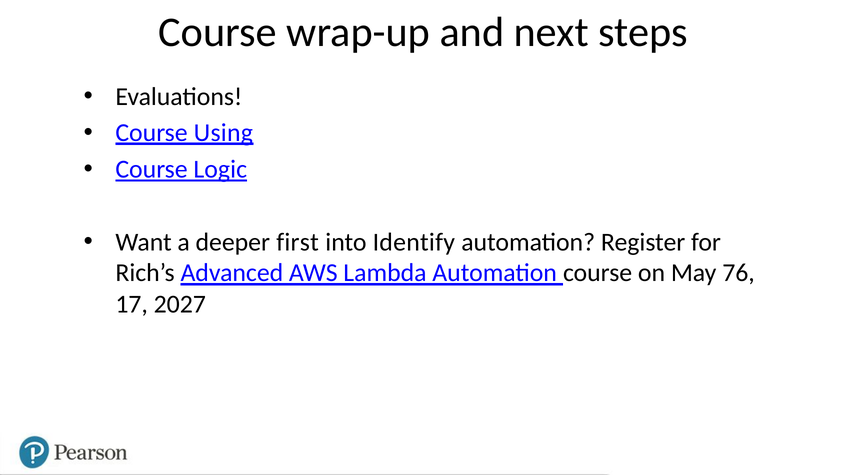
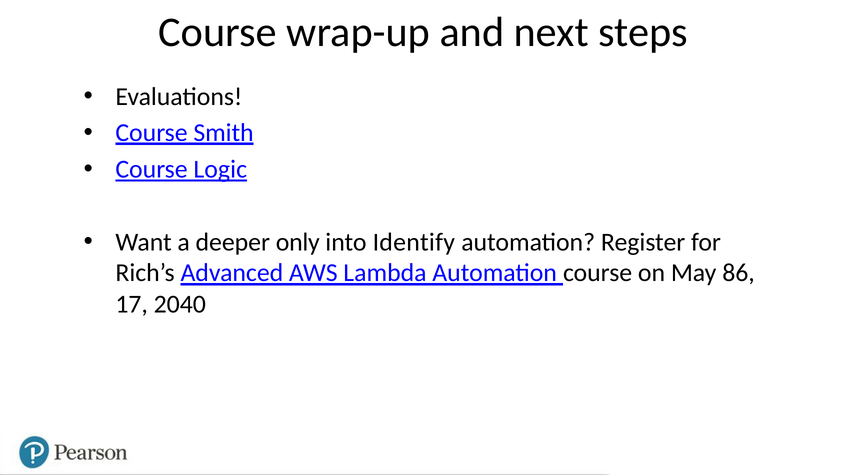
Using: Using -> Smith
first: first -> only
76: 76 -> 86
2027: 2027 -> 2040
